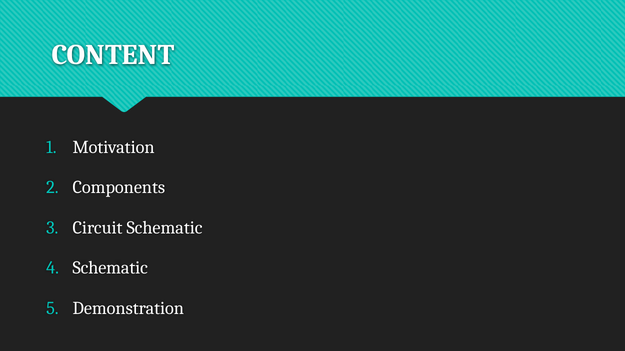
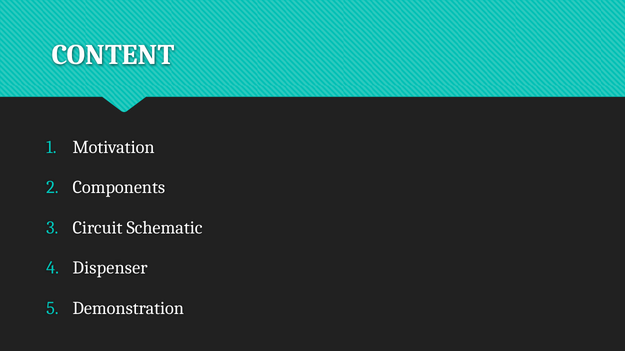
Schematic at (110, 268): Schematic -> Dispenser
